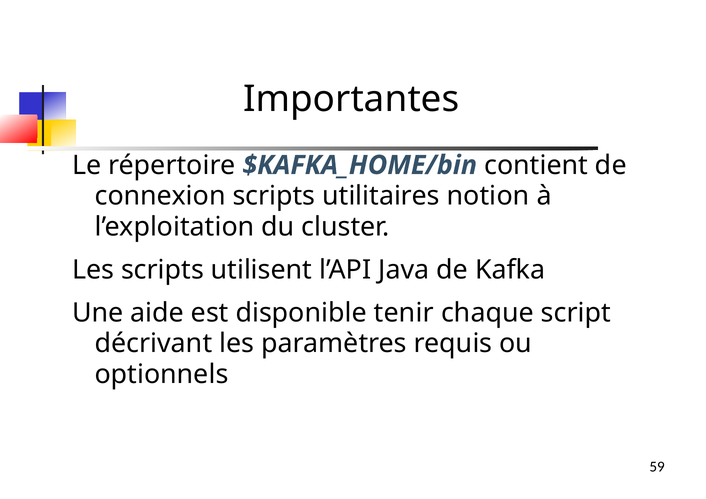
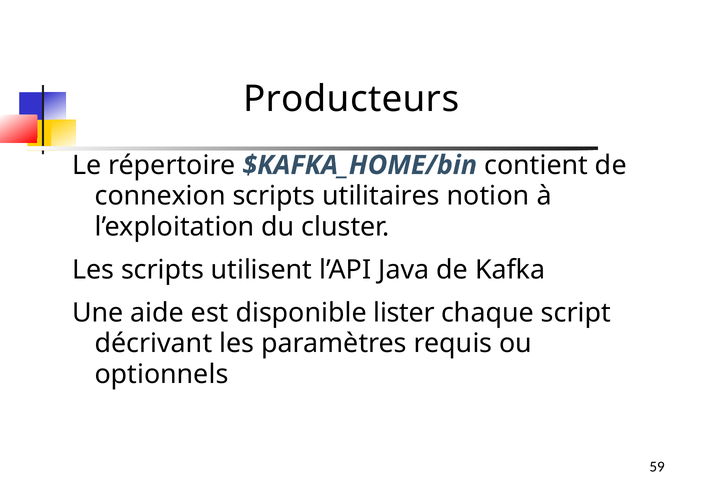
Importantes: Importantes -> Producteurs
tenir: tenir -> lister
